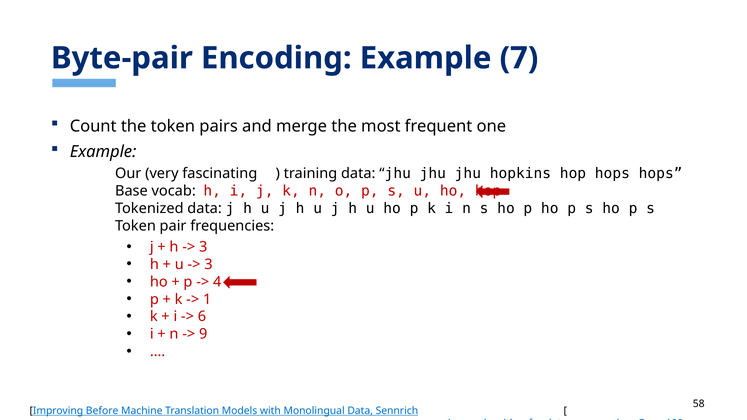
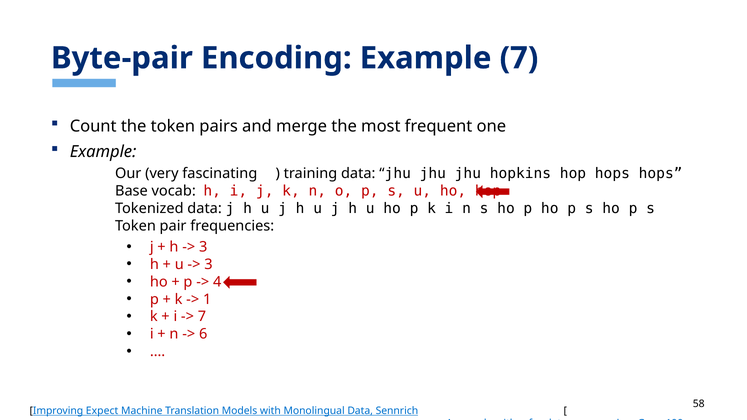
6 at (202, 317): 6 -> 7
9: 9 -> 6
Before: Before -> Expect
